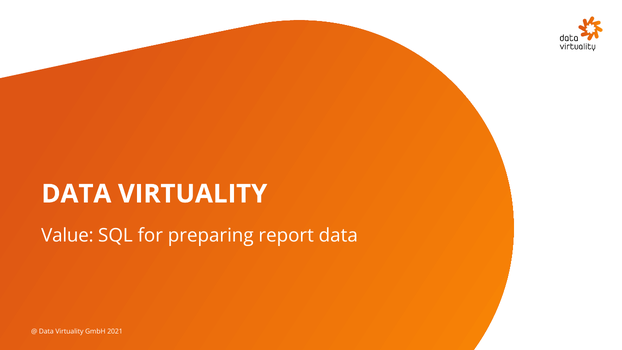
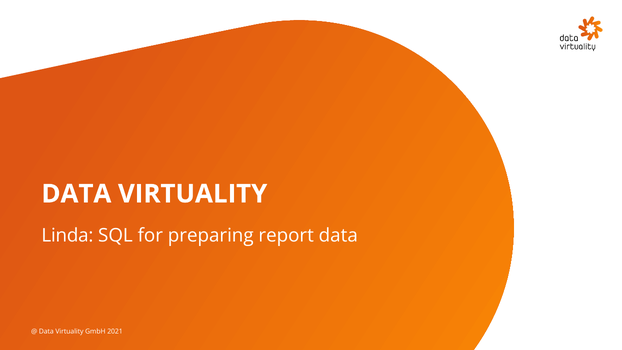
Value: Value -> Linda
